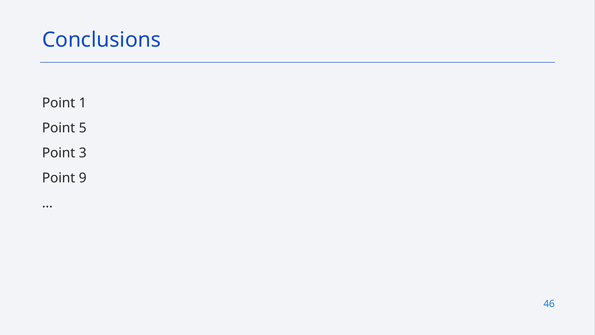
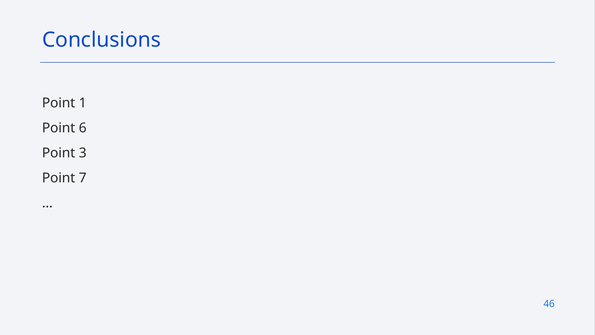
5: 5 -> 6
9: 9 -> 7
